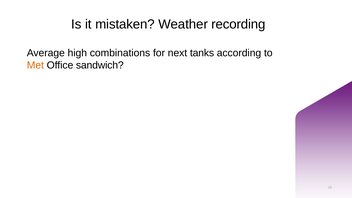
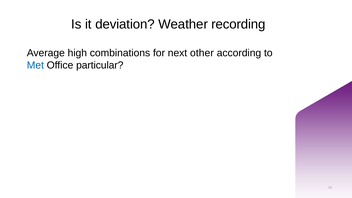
mistaken: mistaken -> deviation
tanks: tanks -> other
Met colour: orange -> blue
sandwich: sandwich -> particular
